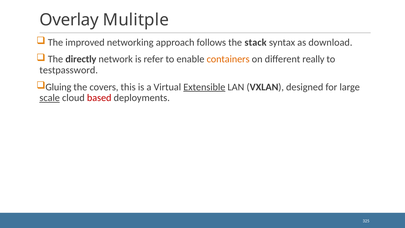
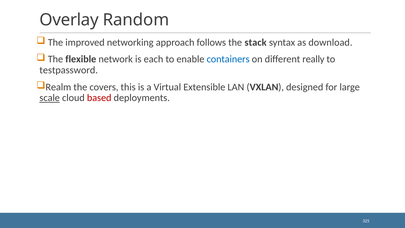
Mulitple: Mulitple -> Random
directly: directly -> flexible
refer: refer -> each
containers colour: orange -> blue
Gluing: Gluing -> Realm
Extensible underline: present -> none
